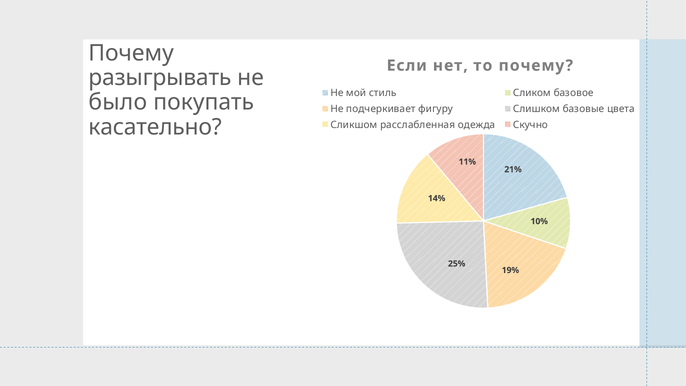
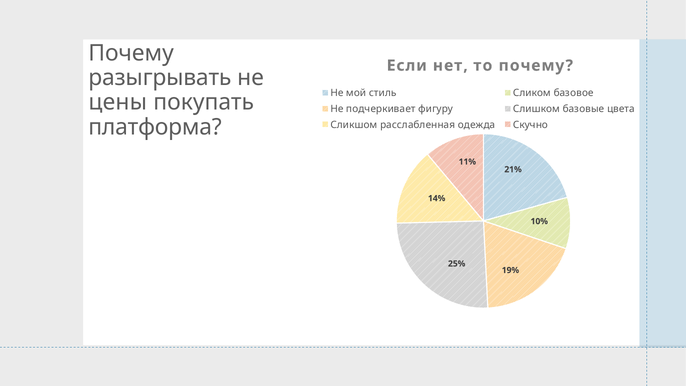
было: было -> цены
касательно: касательно -> платформа
